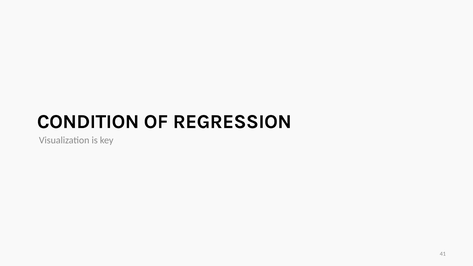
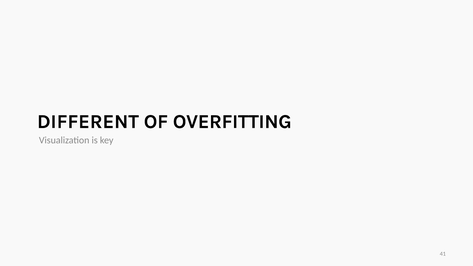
CONDITION: CONDITION -> DIFFERENT
REGRESSION: REGRESSION -> OVERFITTING
